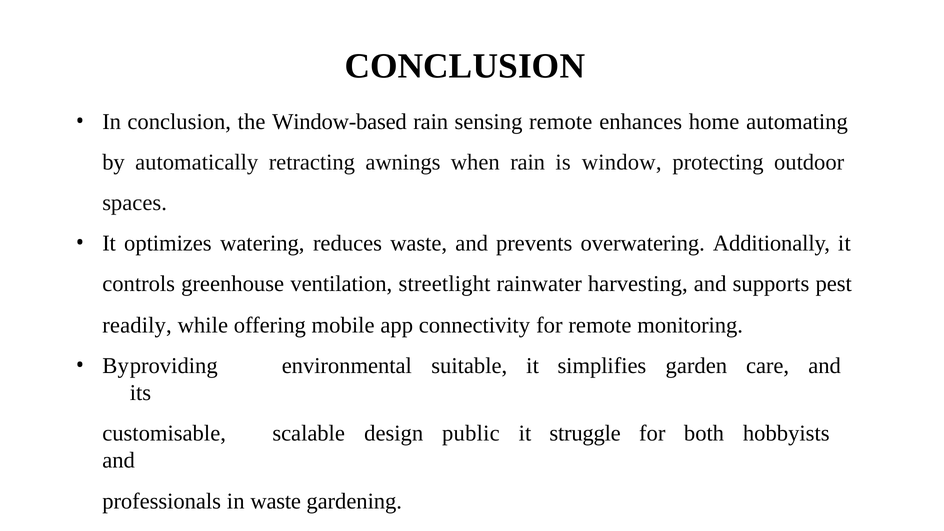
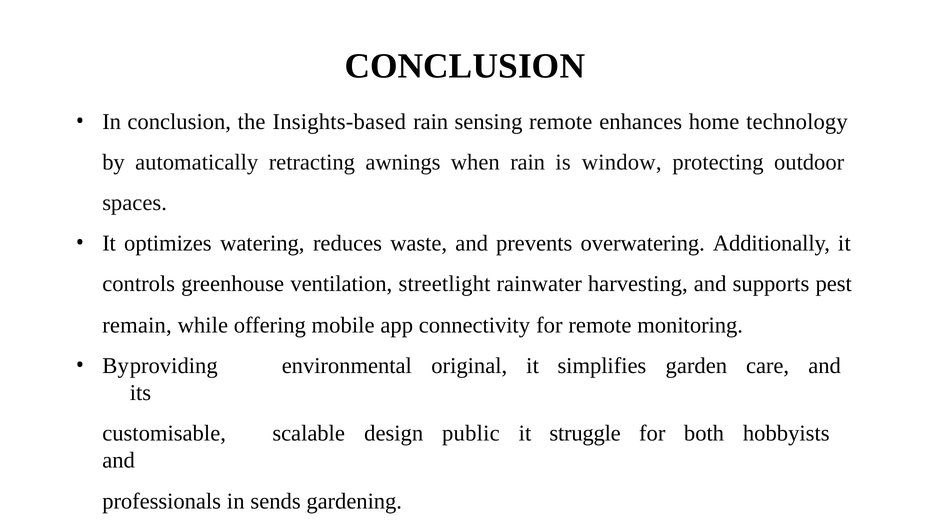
Window-based: Window-based -> Insights-based
automating: automating -> technology
readily: readily -> remain
suitable: suitable -> original
in waste: waste -> sends
